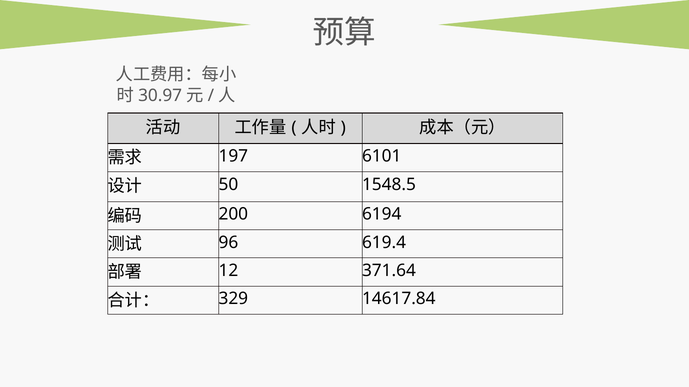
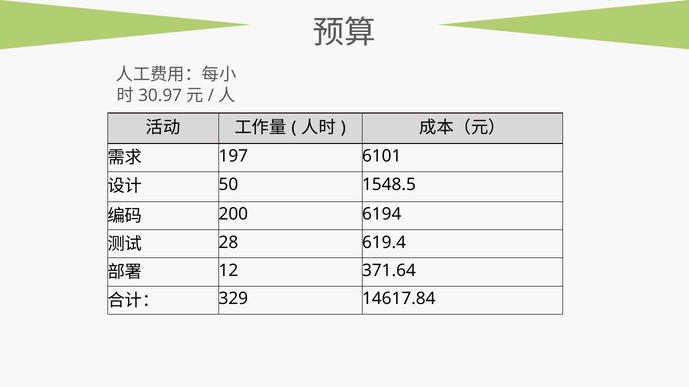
96: 96 -> 28
